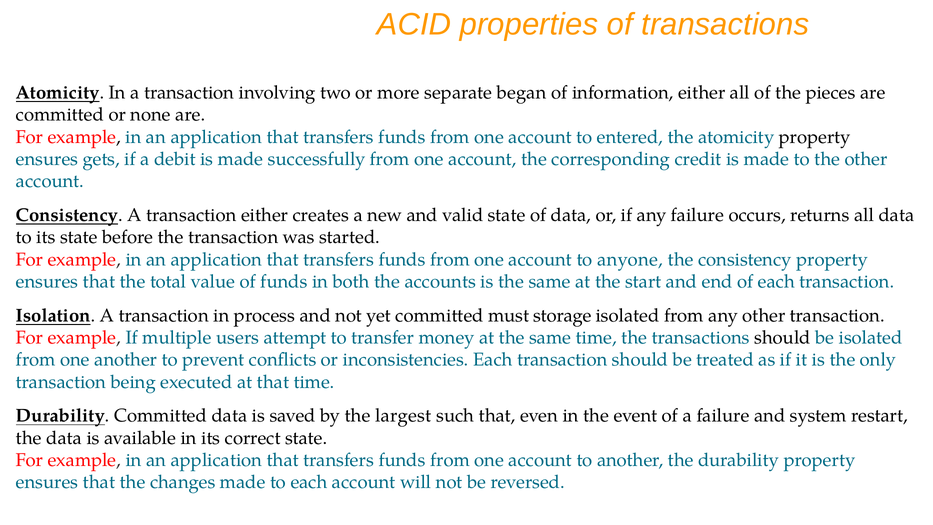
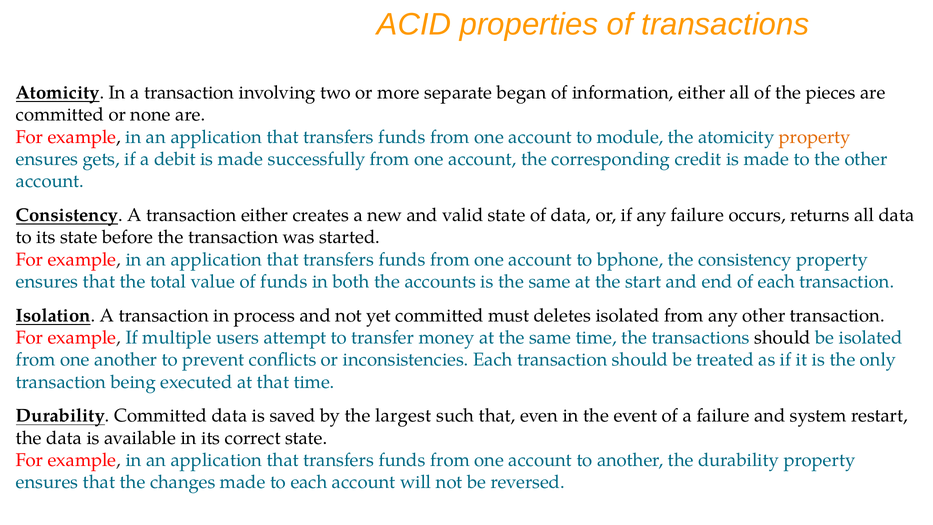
entered: entered -> module
property at (815, 137) colour: black -> orange
anyone: anyone -> bphone
storage: storage -> deletes
